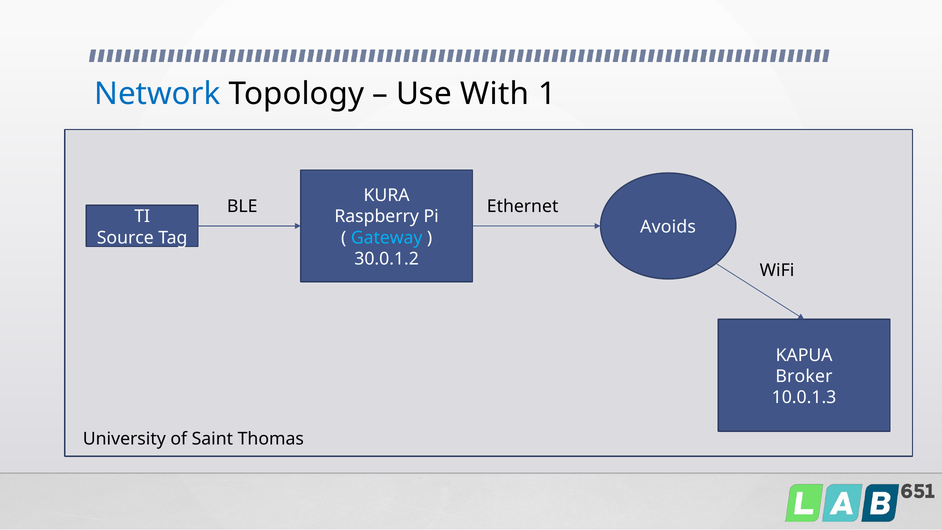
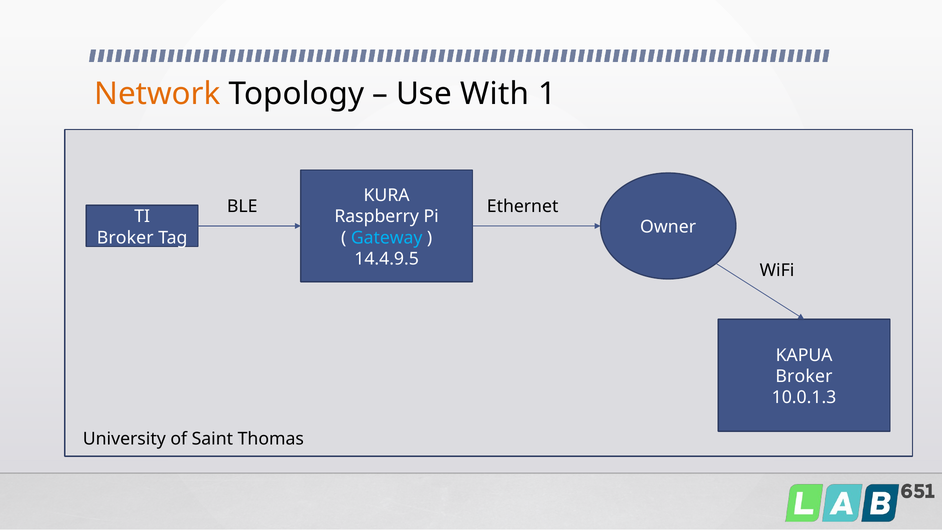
Network colour: blue -> orange
Avoids: Avoids -> Owner
Source at (125, 238): Source -> Broker
30.0.1.2: 30.0.1.2 -> 14.4.9.5
